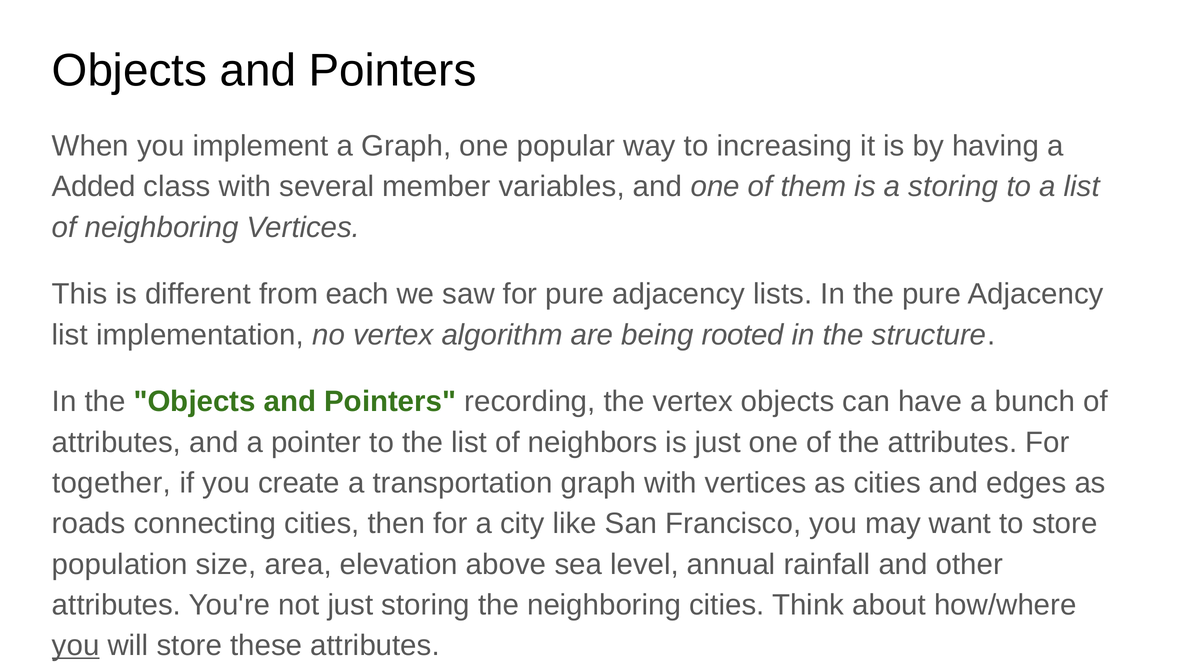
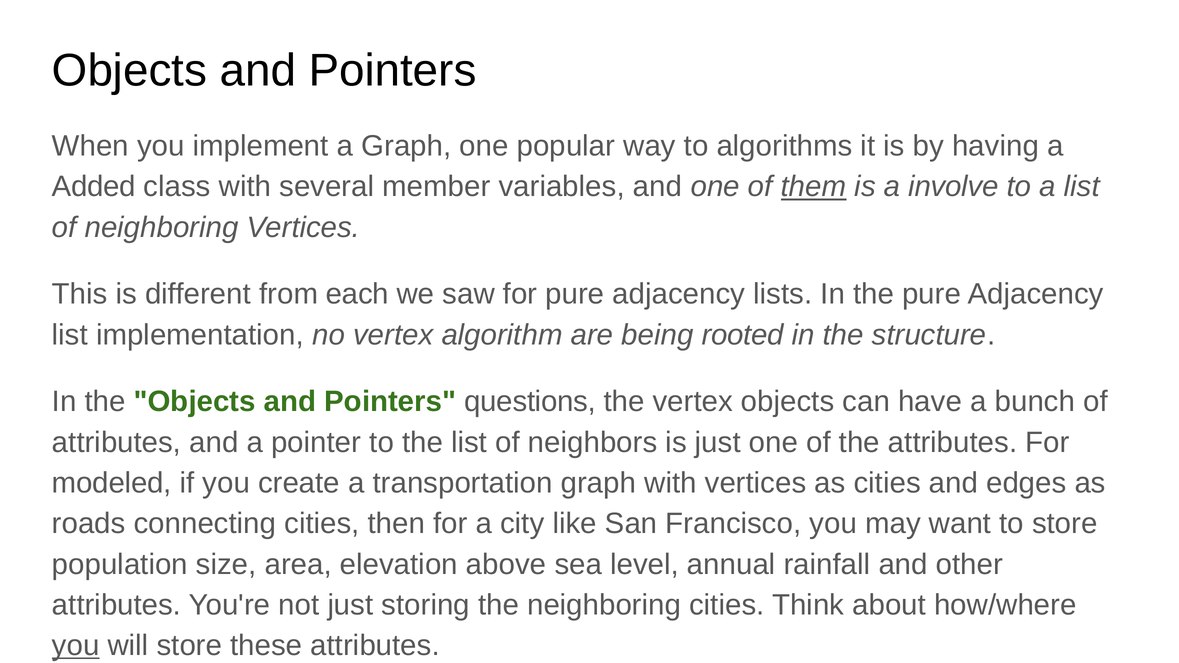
increasing: increasing -> algorithms
them underline: none -> present
a storing: storing -> involve
recording: recording -> questions
together: together -> modeled
